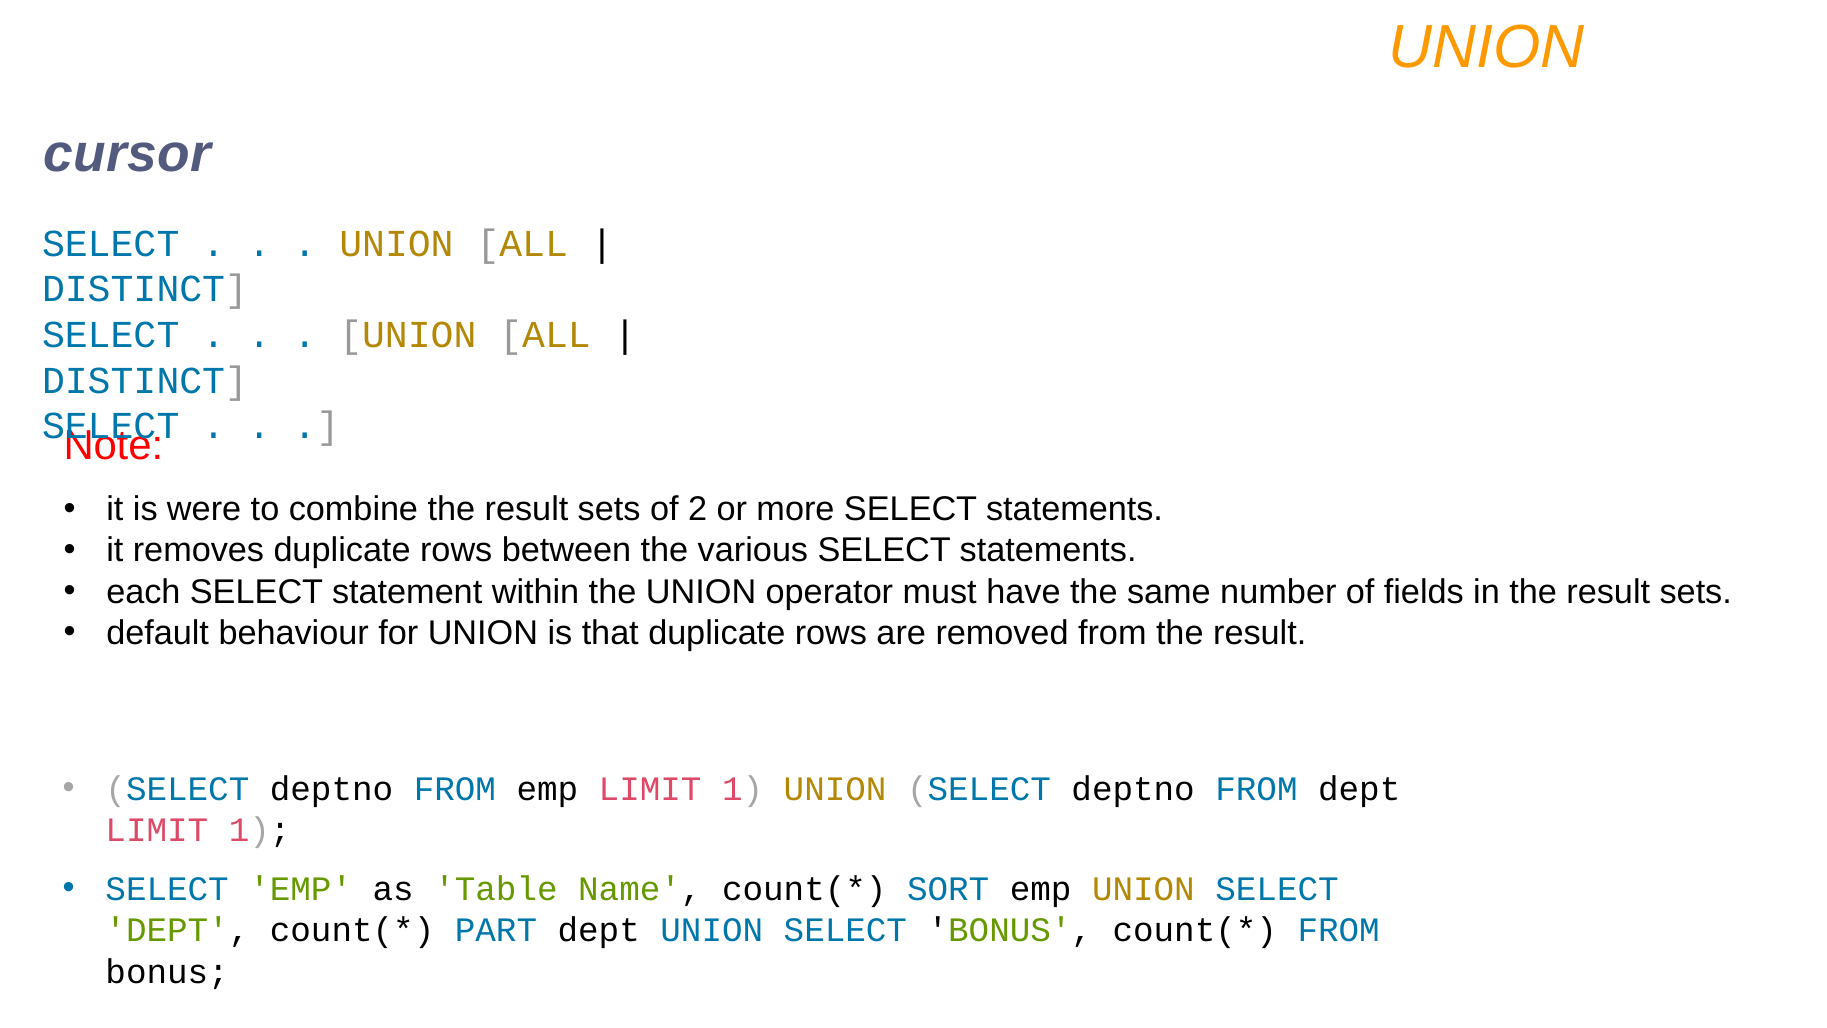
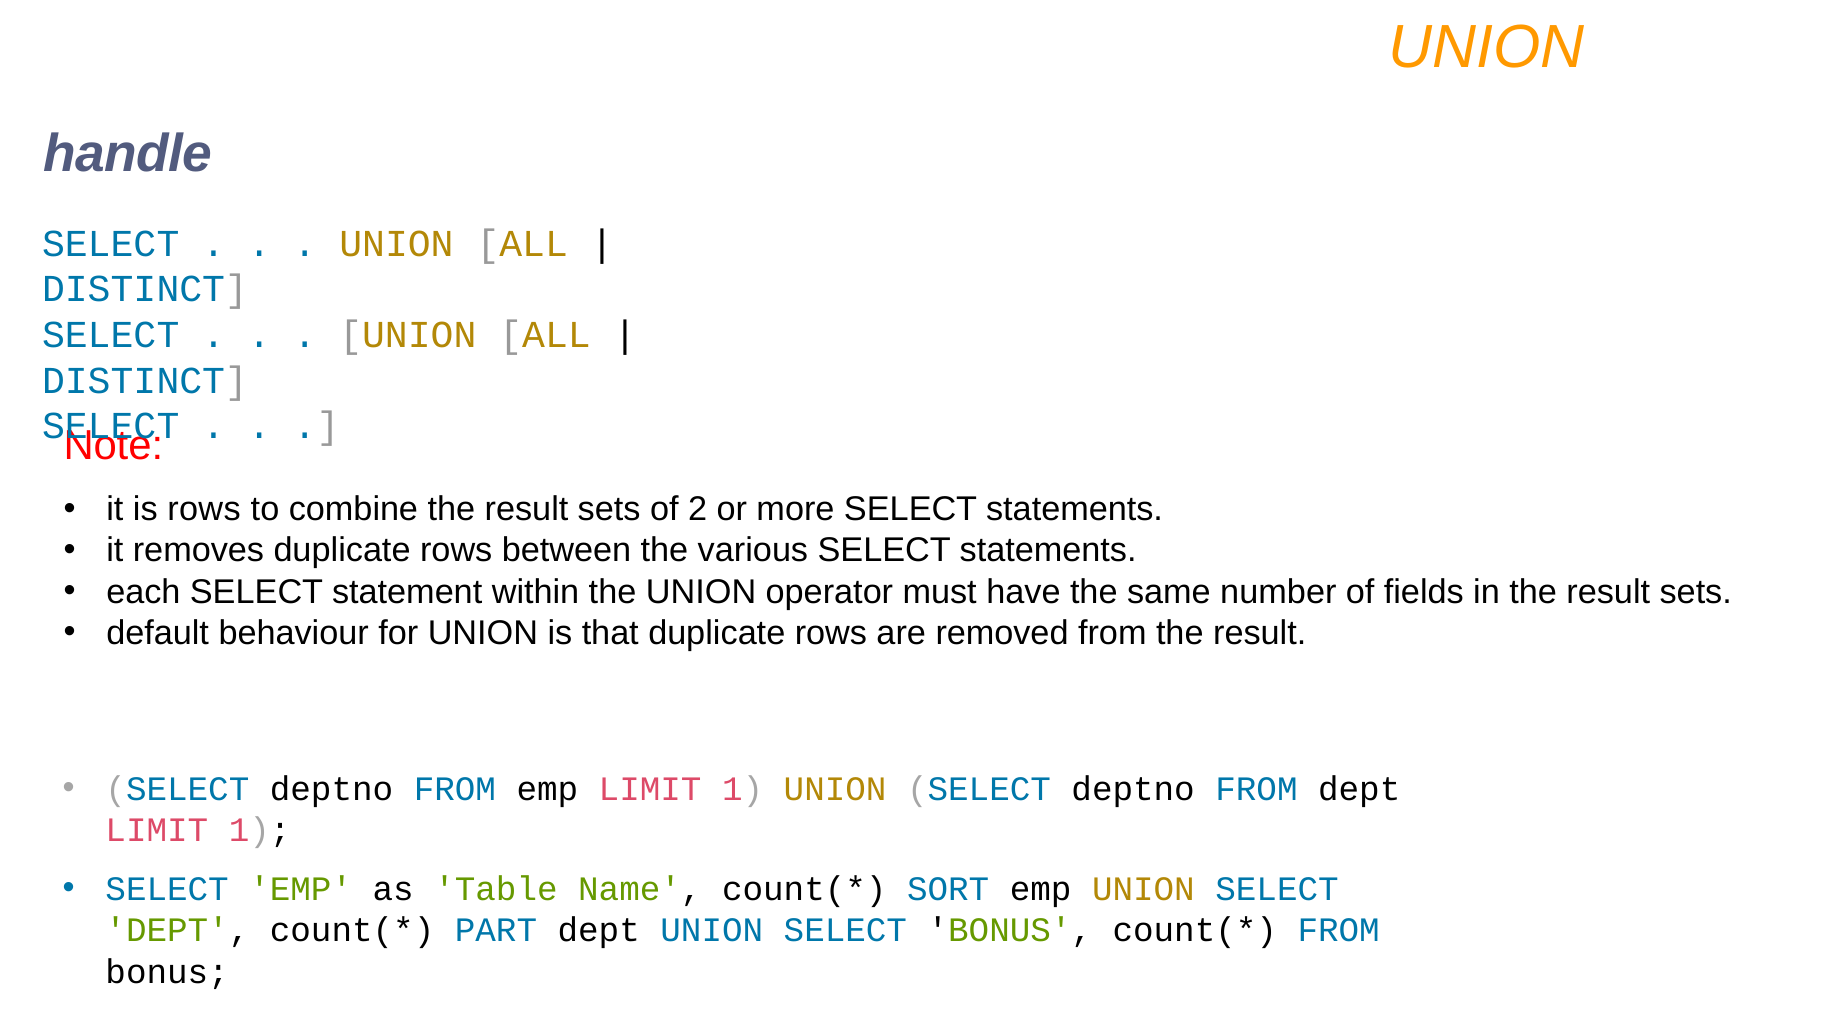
cursor: cursor -> handle
is were: were -> rows
